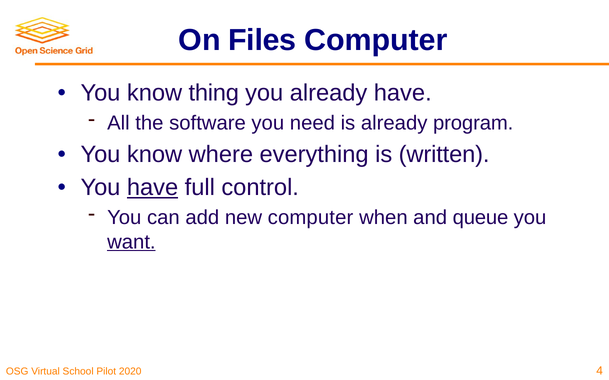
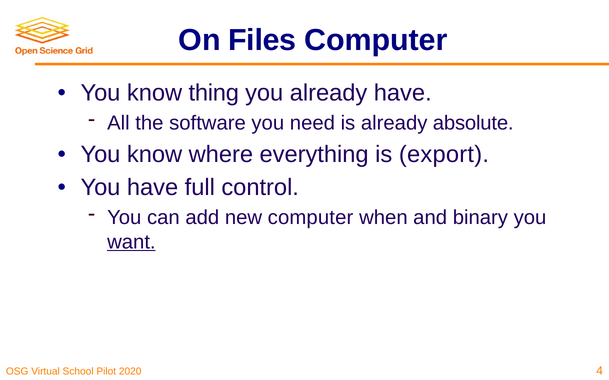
program: program -> absolute
written: written -> export
have at (153, 188) underline: present -> none
queue: queue -> binary
